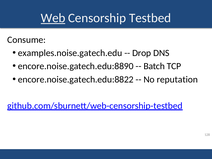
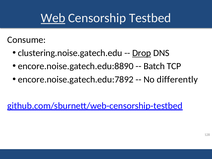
examples.noise.gatech.edu: examples.noise.gatech.edu -> clustering.noise.gatech.edu
Drop underline: none -> present
encore.noise.gatech.edu:8822: encore.noise.gatech.edu:8822 -> encore.noise.gatech.edu:7892
reputation: reputation -> differently
